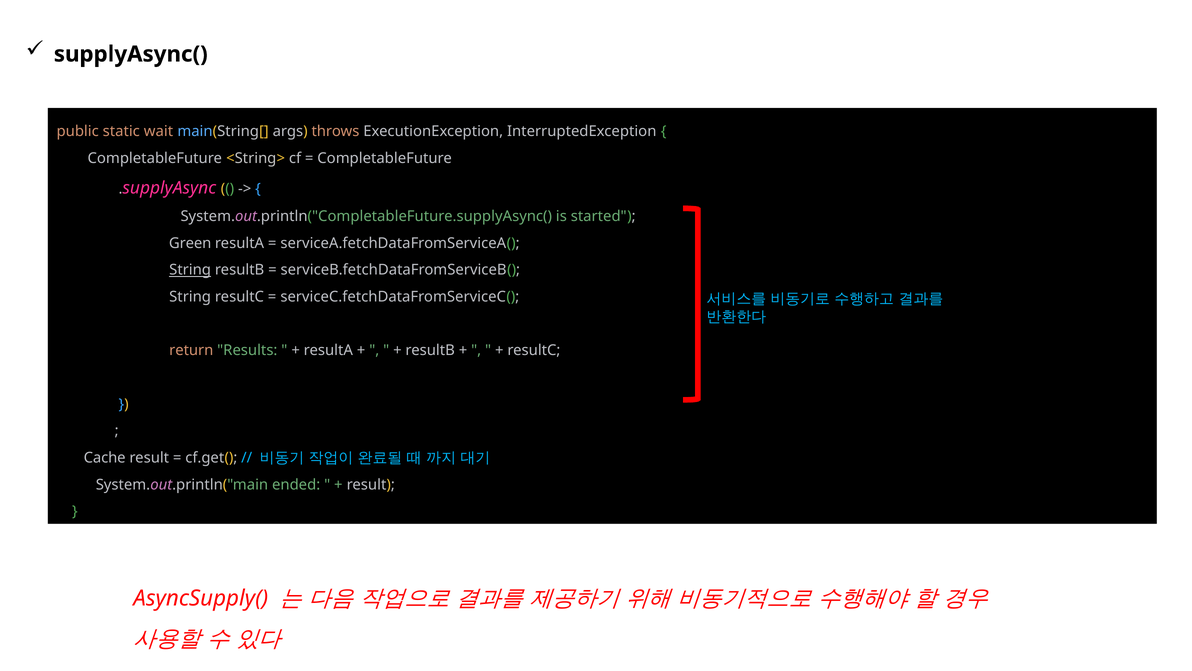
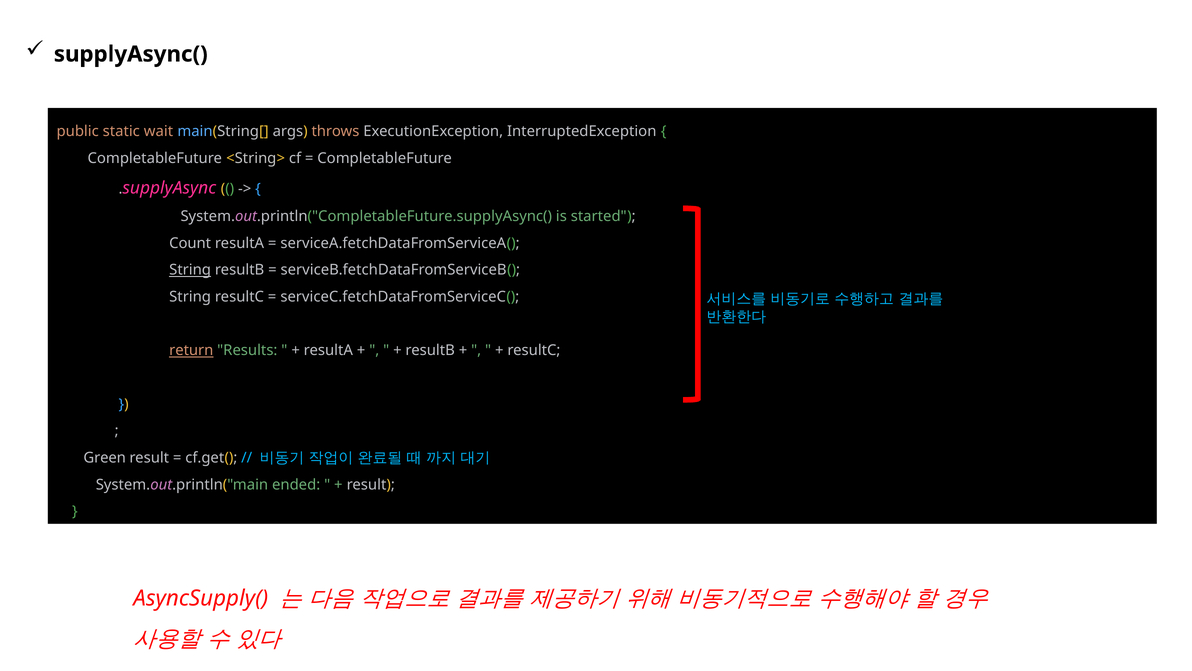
Green: Green -> Count
return underline: none -> present
Cache: Cache -> Green
